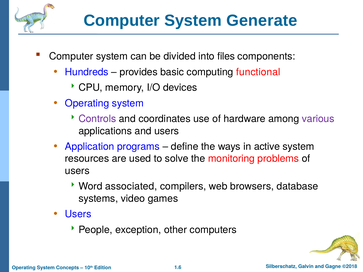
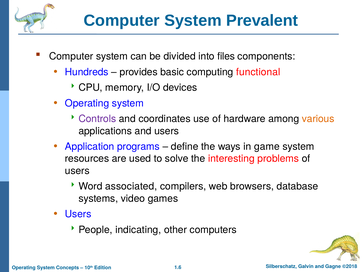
Generate: Generate -> Prevalent
various colour: purple -> orange
active: active -> game
monitoring: monitoring -> interesting
exception: exception -> indicating
